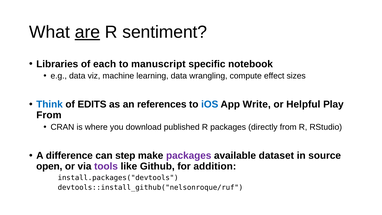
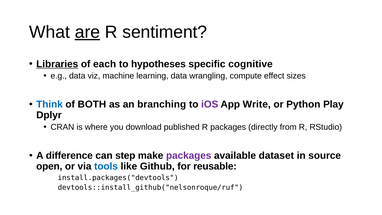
Libraries underline: none -> present
manuscript: manuscript -> hypotheses
notebook: notebook -> cognitive
EDITS: EDITS -> BOTH
references: references -> branching
iOS colour: blue -> purple
Helpful: Helpful -> Python
From at (49, 115): From -> Dplyr
tools colour: purple -> blue
addition: addition -> reusable
